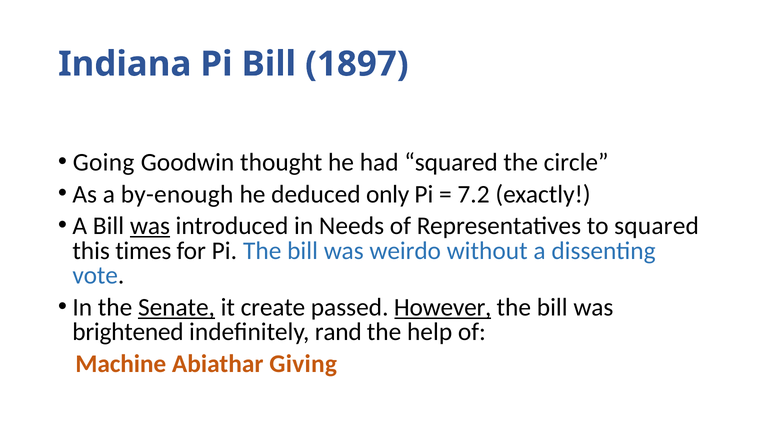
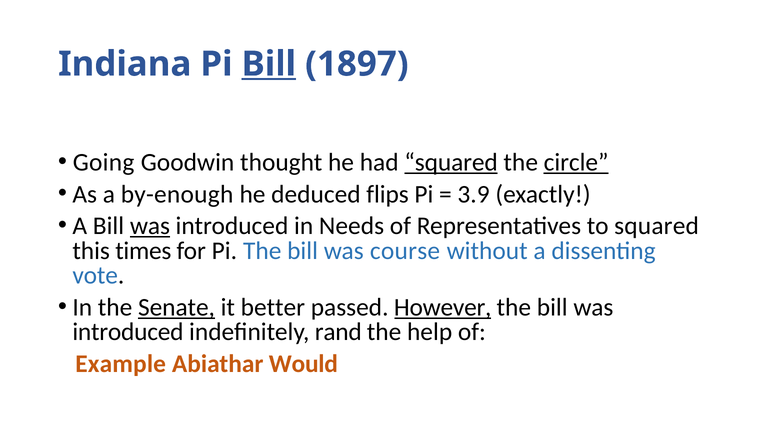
Bill at (269, 64) underline: none -> present
squared at (451, 162) underline: none -> present
circle underline: none -> present
only: only -> flips
7.2: 7.2 -> 3.9
weirdo: weirdo -> course
create: create -> better
brightened at (128, 332): brightened -> introduced
Machine: Machine -> Example
Giving: Giving -> Would
